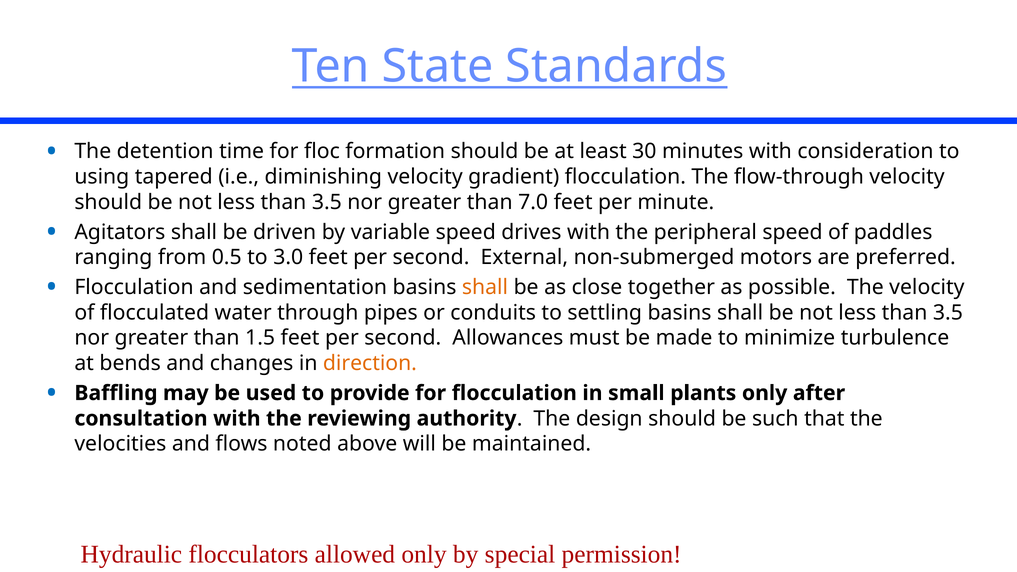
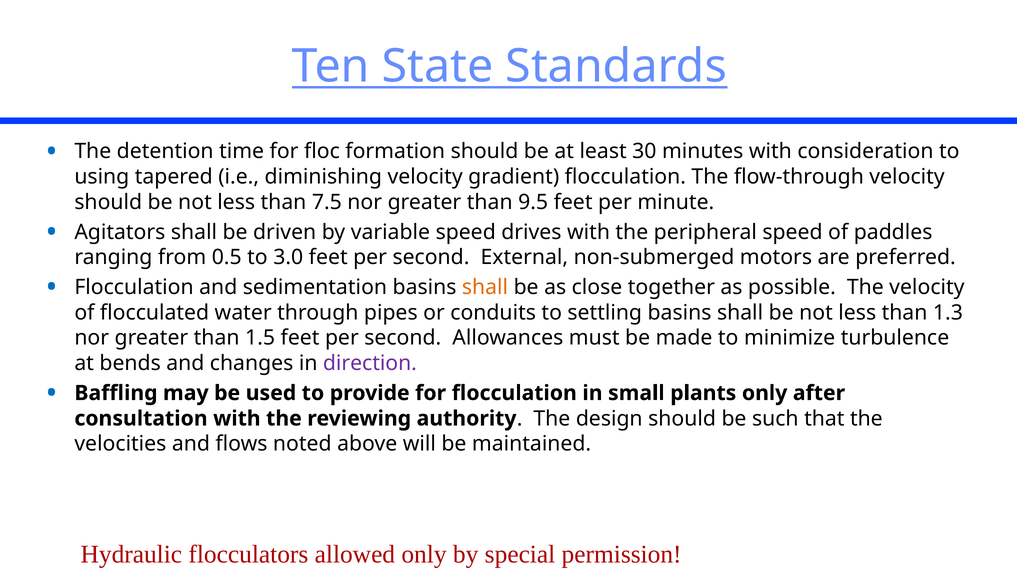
3.5 at (327, 202): 3.5 -> 7.5
7.0: 7.0 -> 9.5
3.5 at (948, 313): 3.5 -> 1.3
direction colour: orange -> purple
